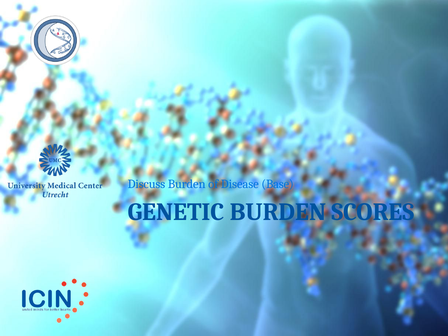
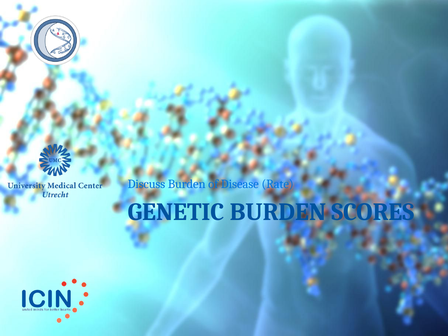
Base: Base -> Rate
